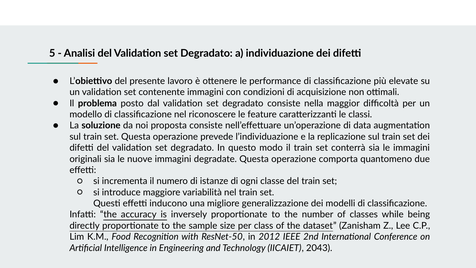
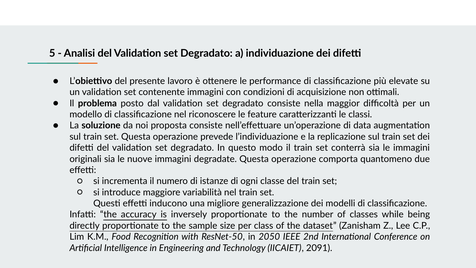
2012: 2012 -> 2050
2043: 2043 -> 2091
